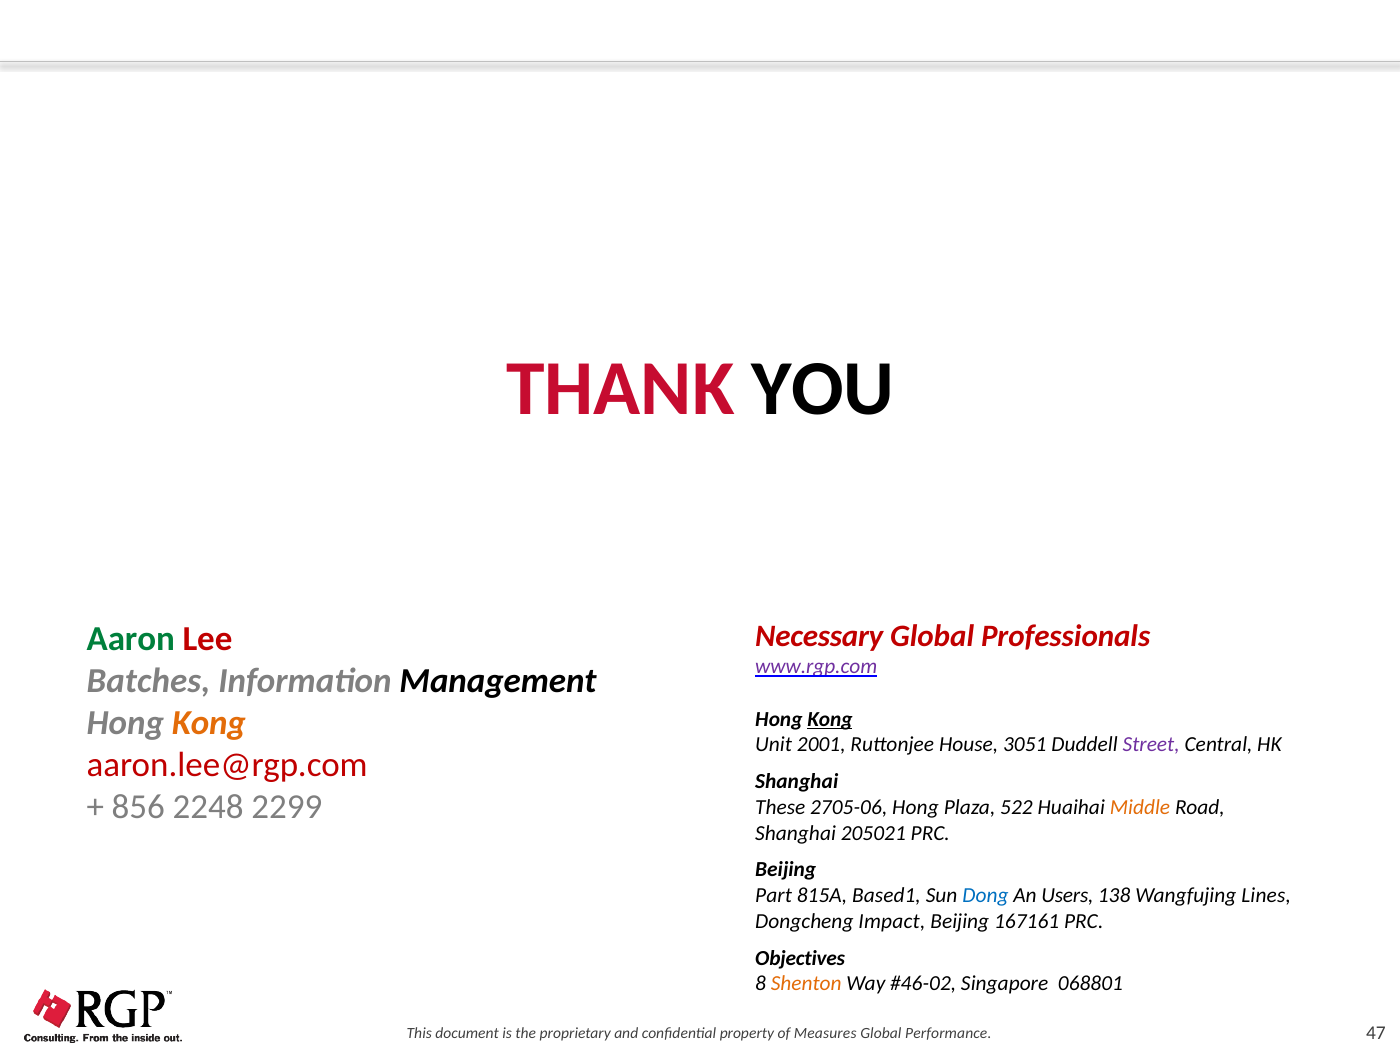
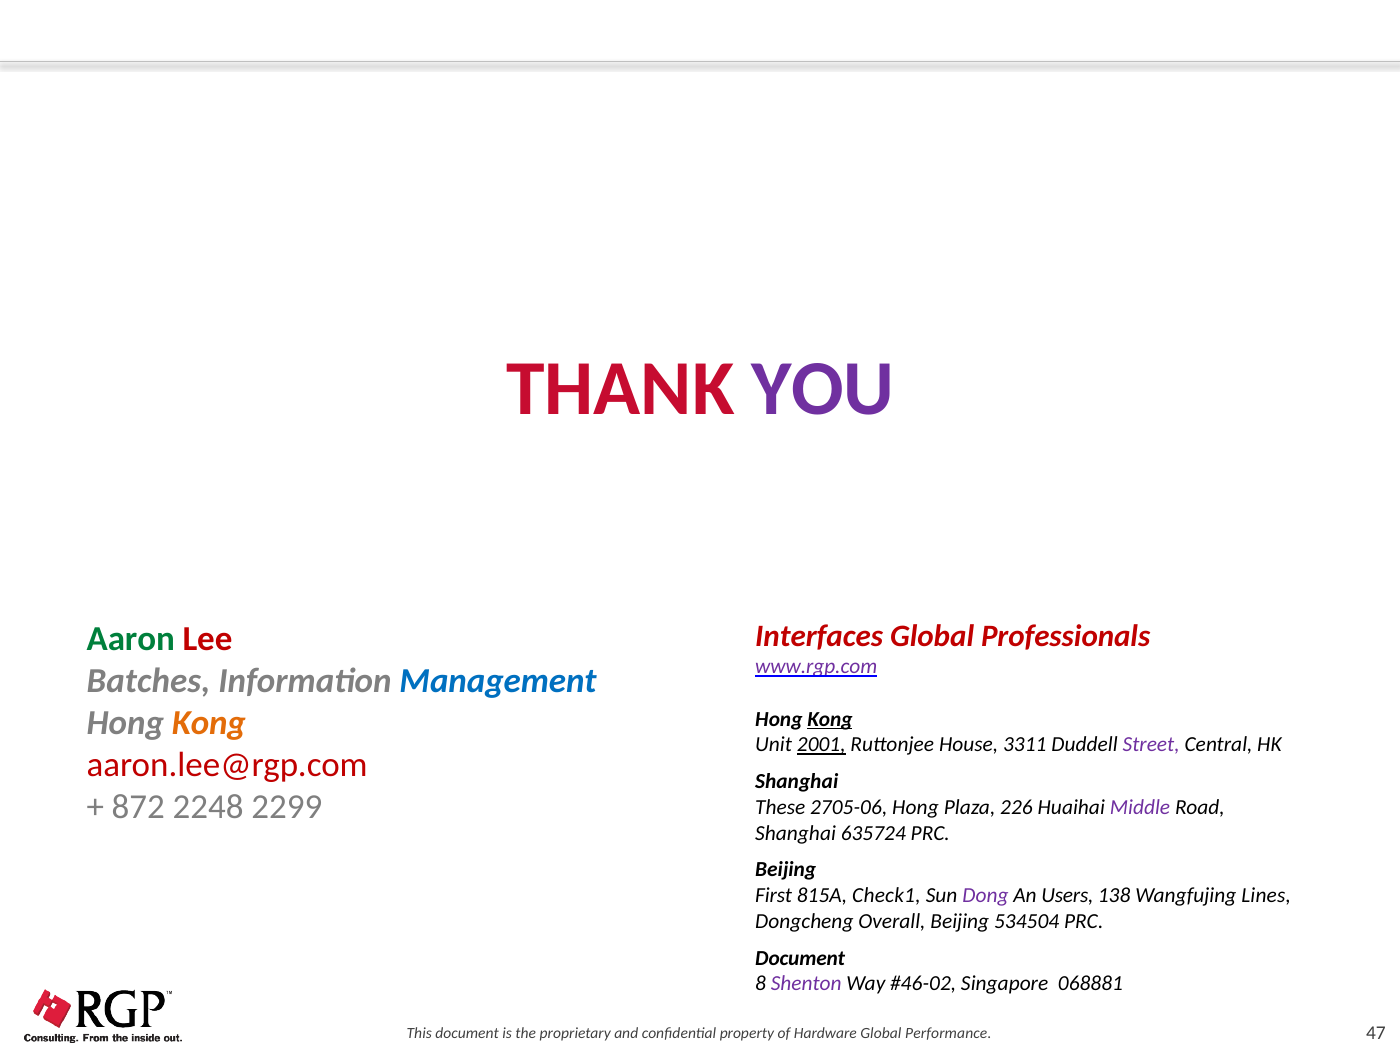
YOU colour: black -> purple
Necessary: Necessary -> Interfaces
Management colour: black -> blue
2001 underline: none -> present
3051: 3051 -> 3311
856: 856 -> 872
522: 522 -> 226
Middle colour: orange -> purple
205021: 205021 -> 635724
Part: Part -> First
Based1: Based1 -> Check1
Dong colour: blue -> purple
Impact: Impact -> Overall
167161: 167161 -> 534504
Objectives at (800, 958): Objectives -> Document
Shenton colour: orange -> purple
068801: 068801 -> 068881
Measures: Measures -> Hardware
